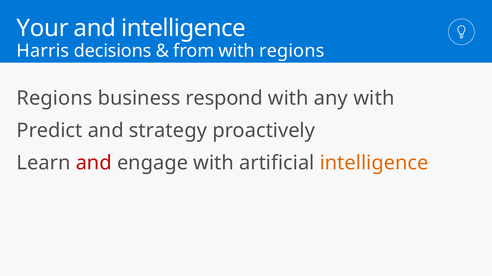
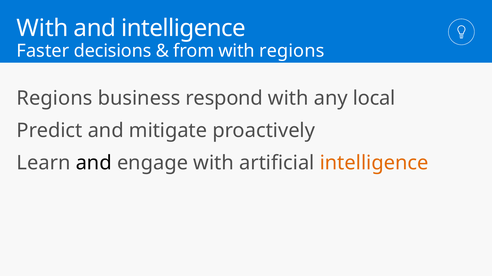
Your at (43, 28): Your -> With
Harris: Harris -> Faster
any with: with -> local
strategy: strategy -> mitigate
and at (94, 163) colour: red -> black
